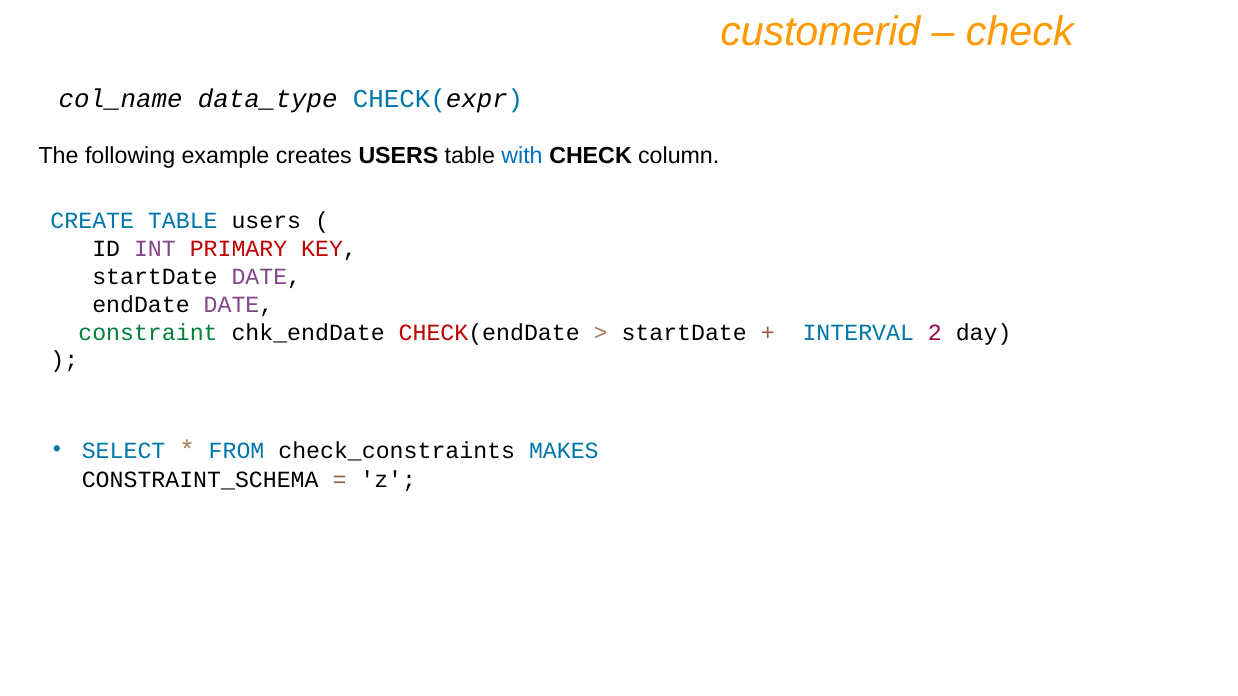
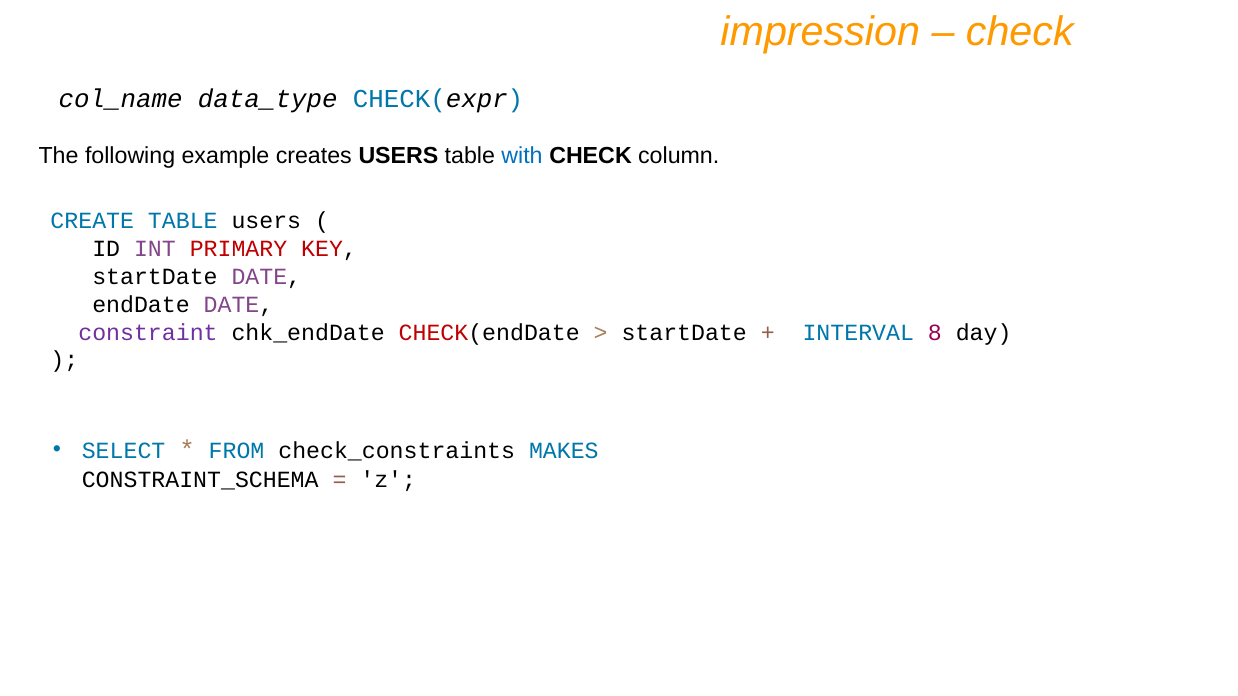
customerid: customerid -> impression
constraint colour: green -> purple
2: 2 -> 8
